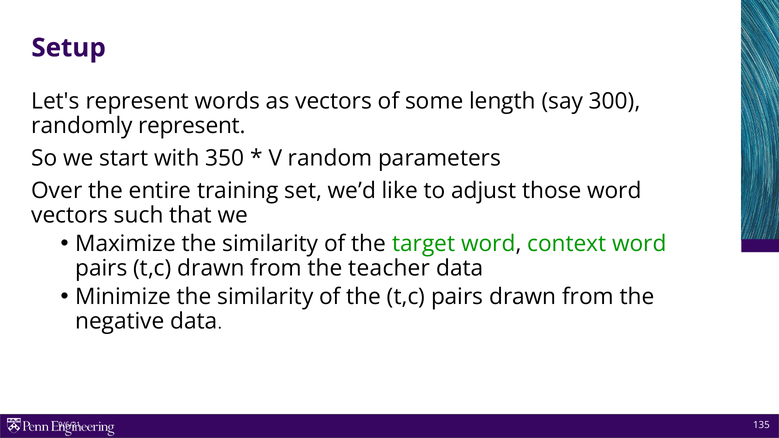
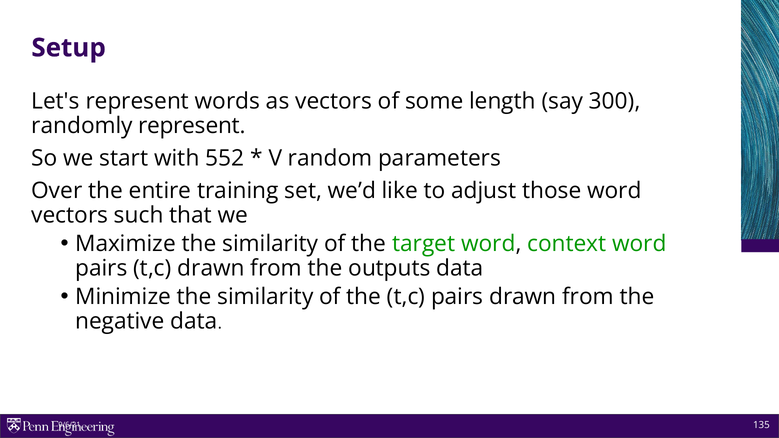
350: 350 -> 552
teacher: teacher -> outputs
